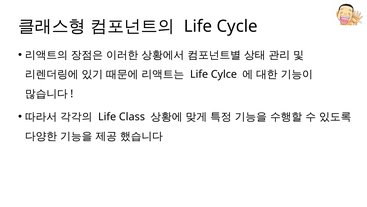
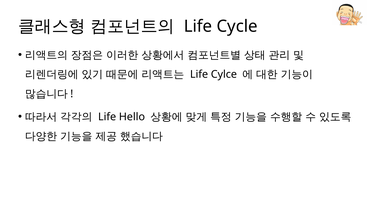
Class: Class -> Hello
